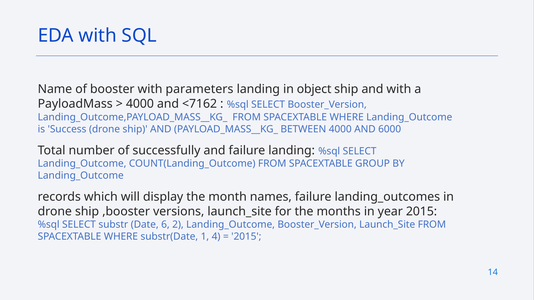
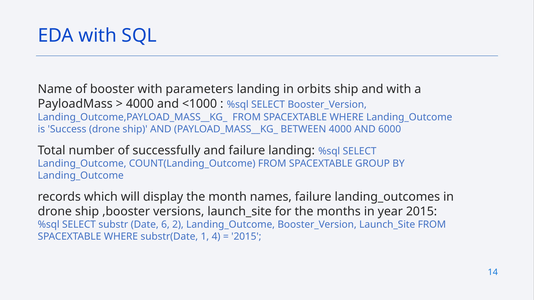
object: object -> orbits
<7162: <7162 -> <1000
